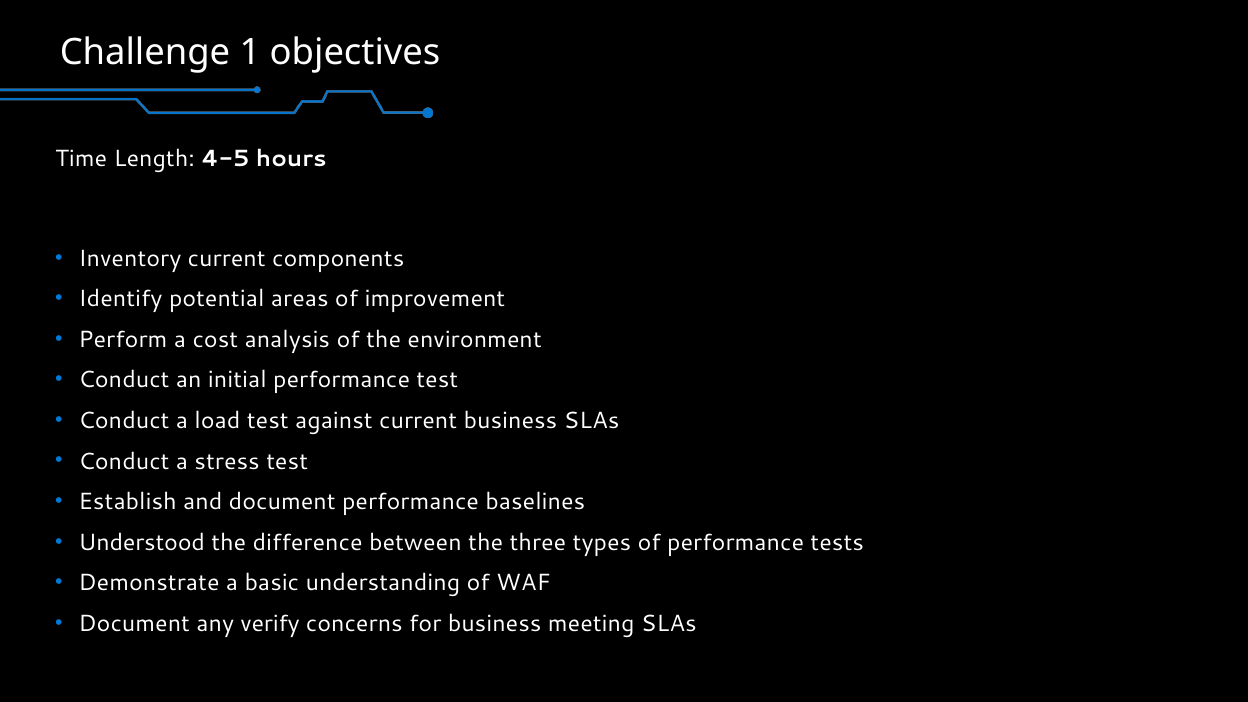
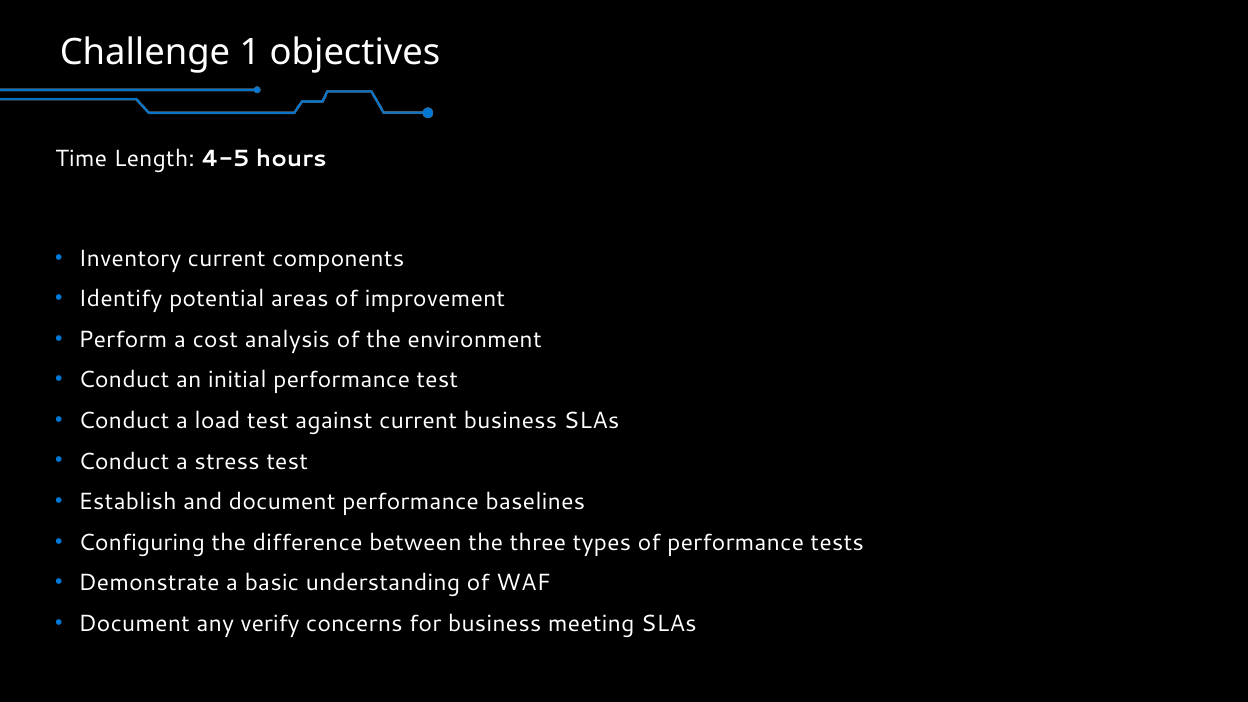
Understood: Understood -> Configuring
